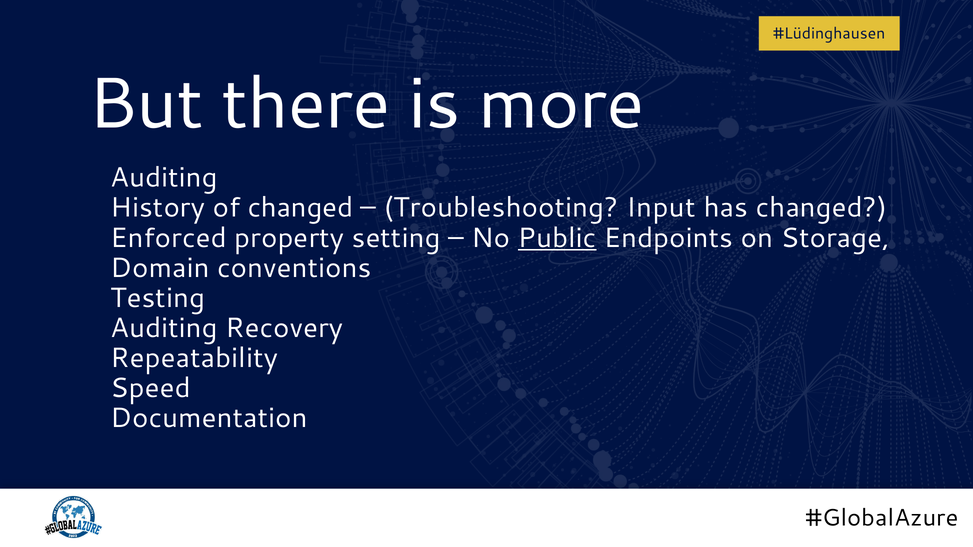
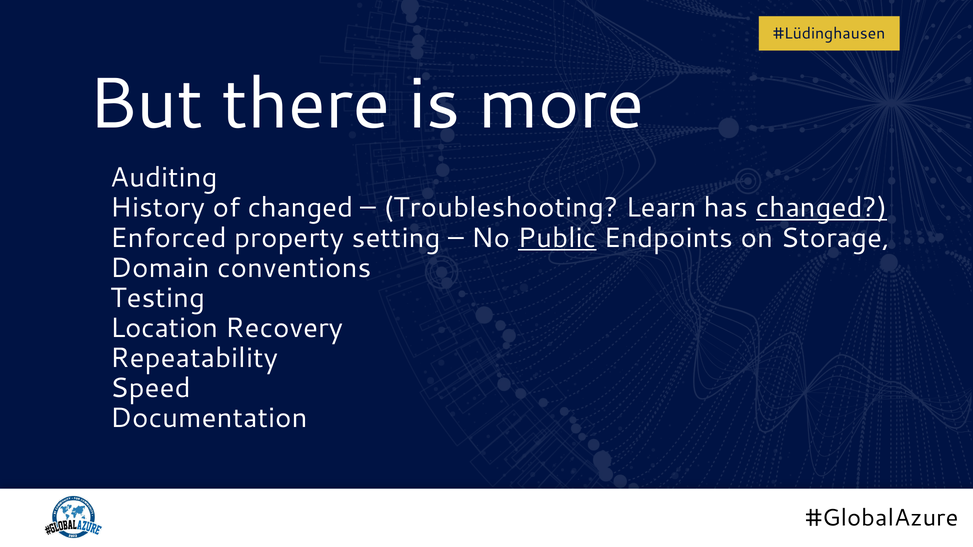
Input: Input -> Learn
changed at (822, 208) underline: none -> present
Auditing at (164, 328): Auditing -> Location
